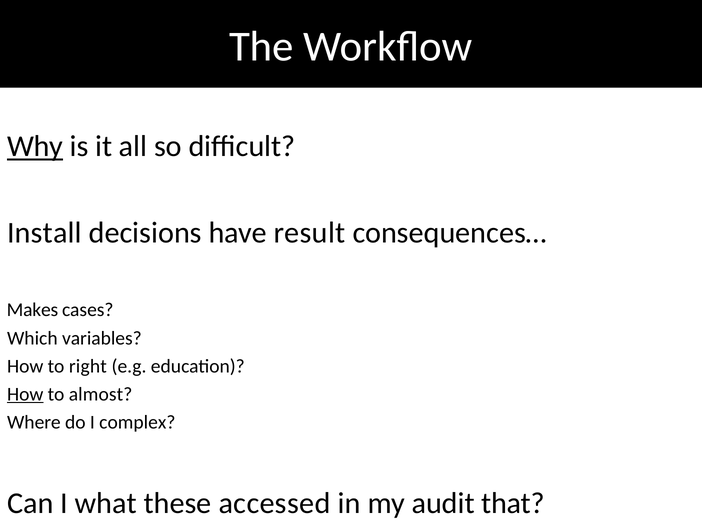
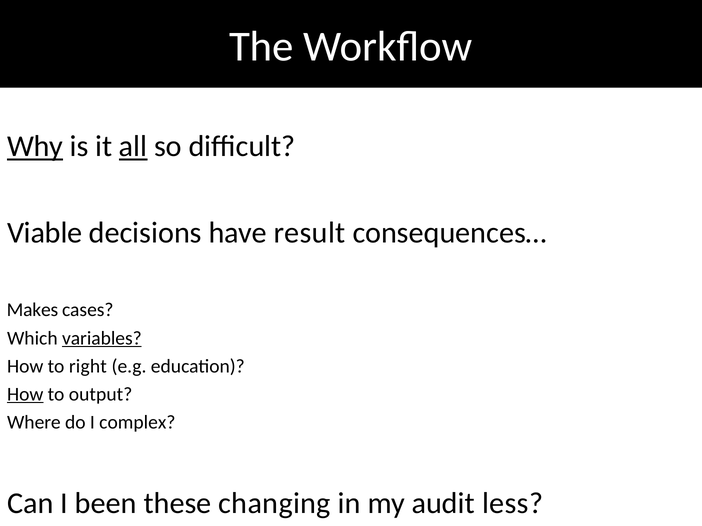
all underline: none -> present
Install: Install -> Viable
variables underline: none -> present
almost: almost -> output
what: what -> been
accessed: accessed -> changing
that: that -> less
